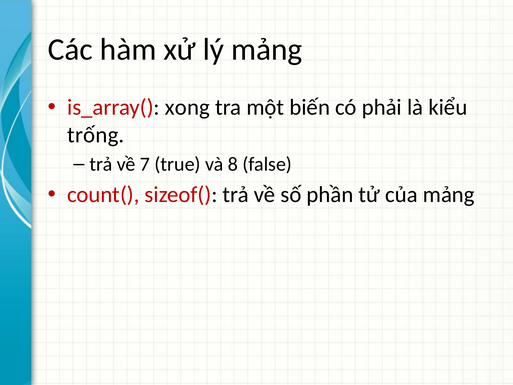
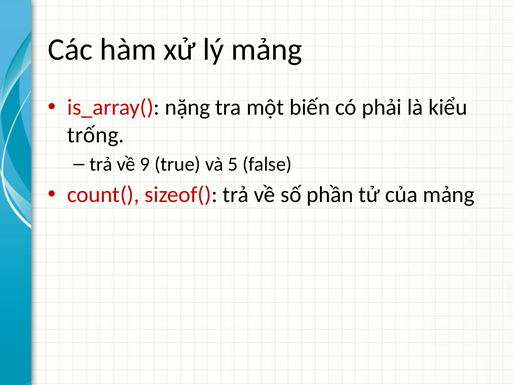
xong: xong -> nặng
7: 7 -> 9
8: 8 -> 5
